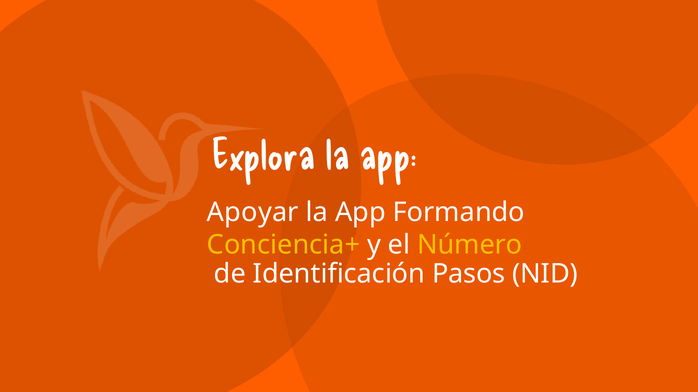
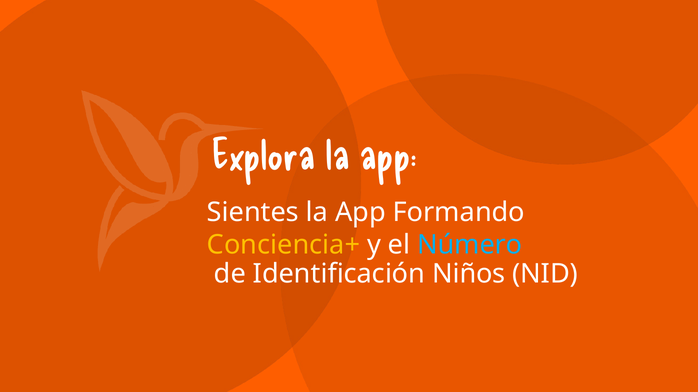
Apoyar: Apoyar -> Sientes
Número colour: yellow -> light blue
Pasos: Pasos -> Niños
